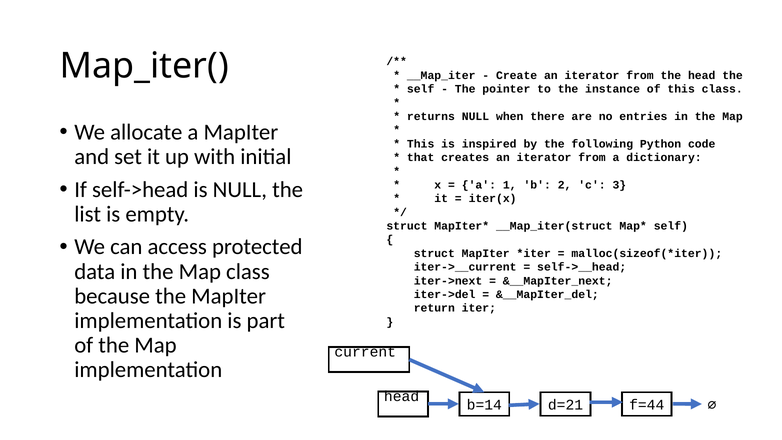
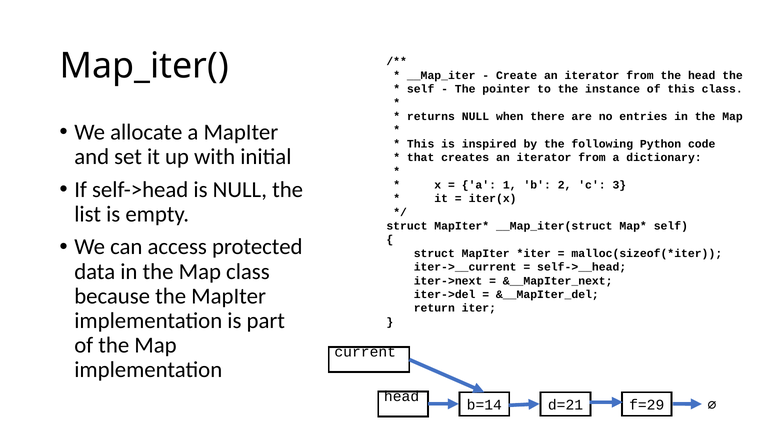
f=44: f=44 -> f=29
